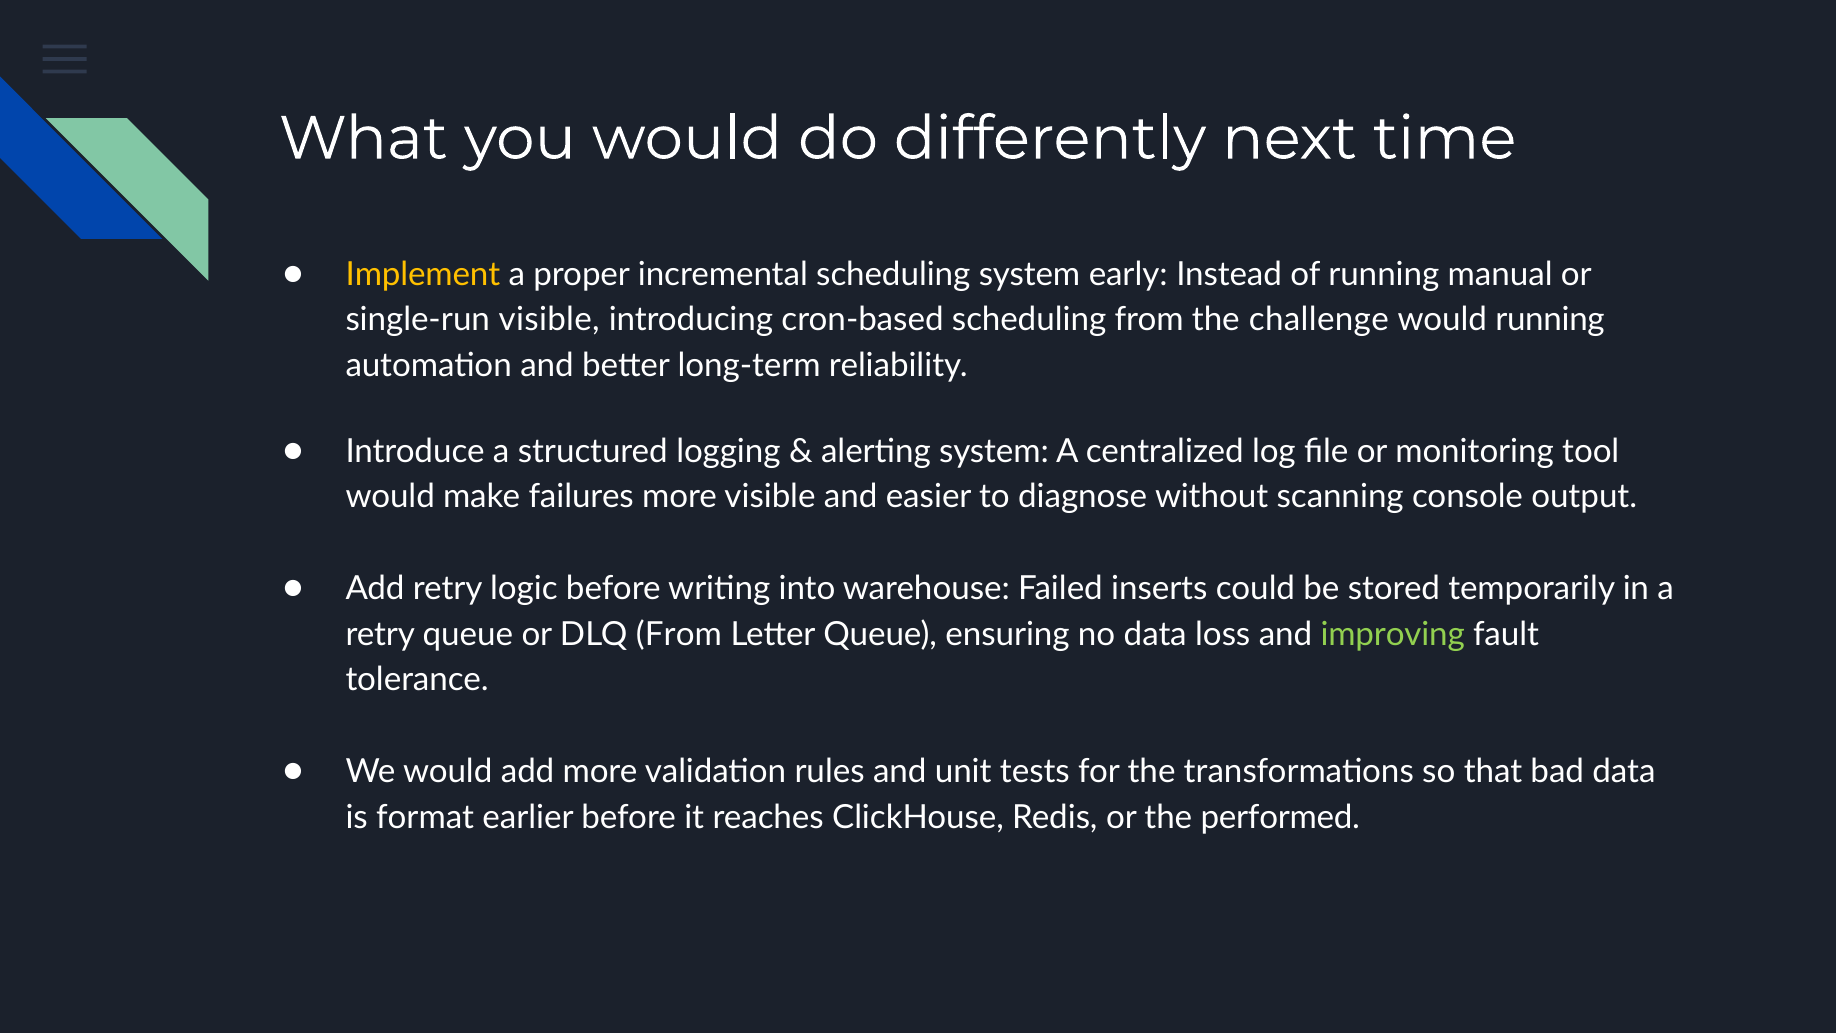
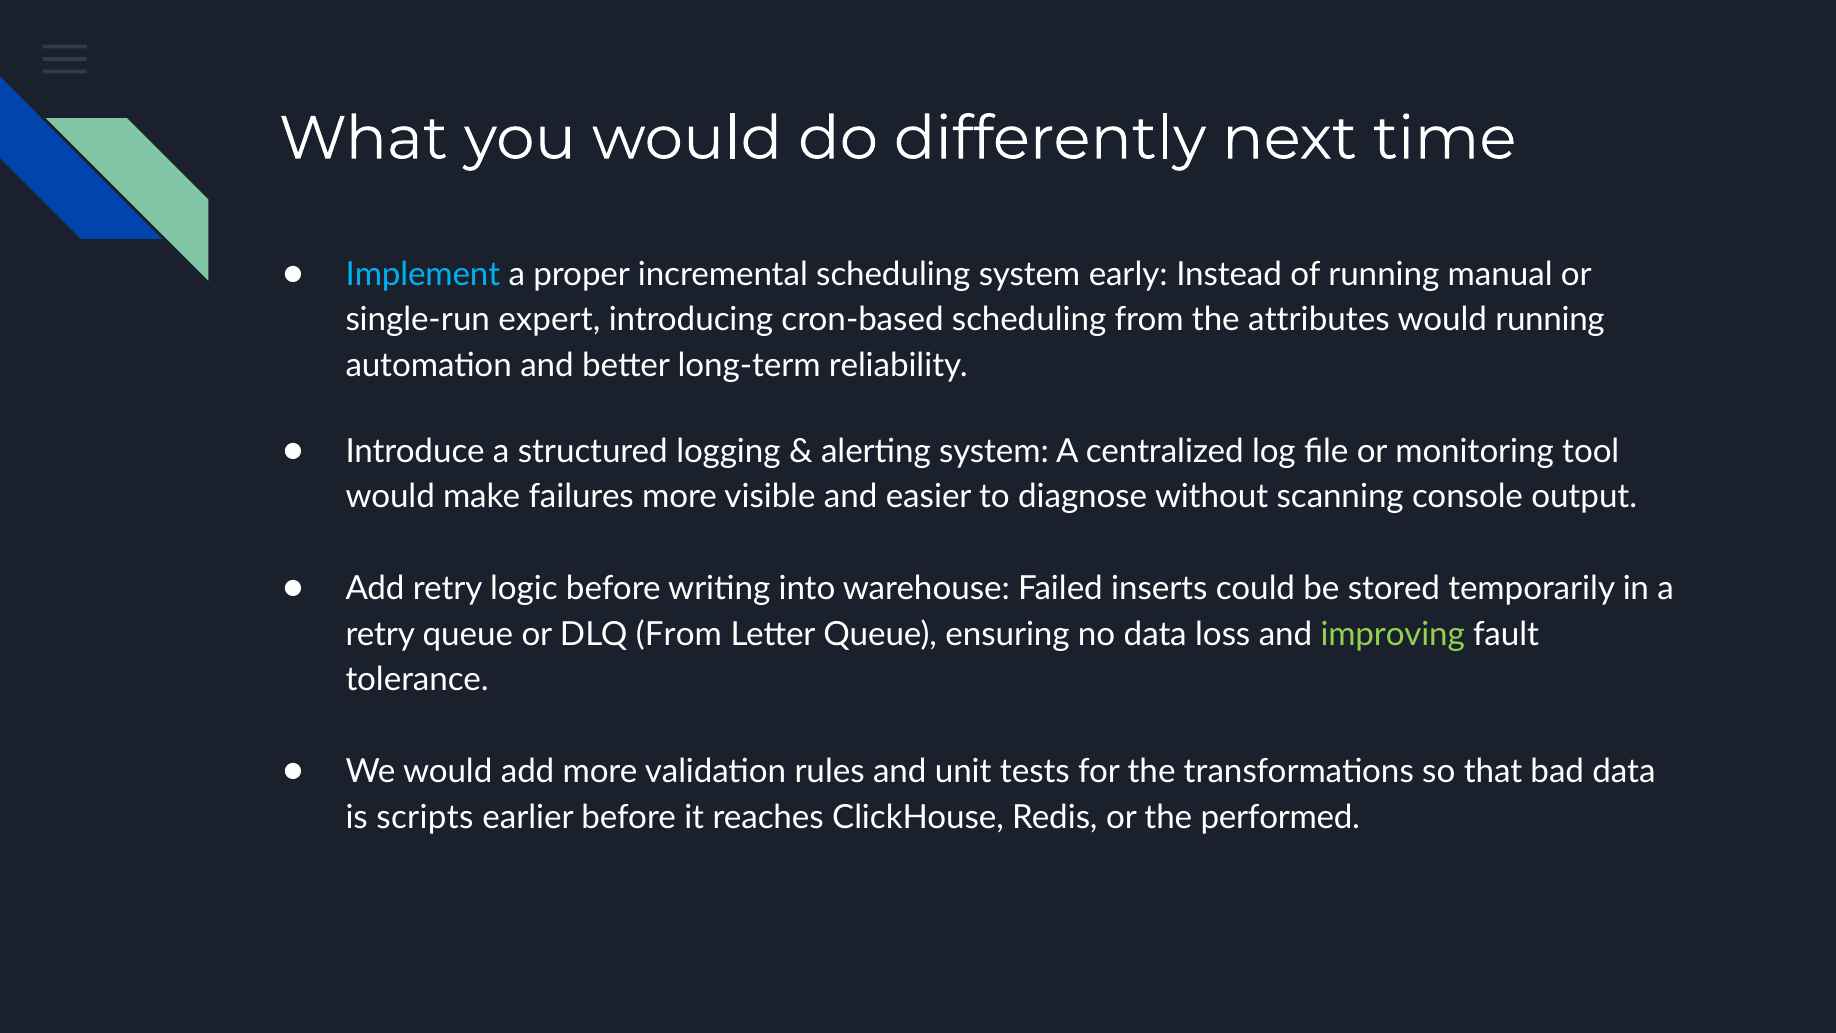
Implement colour: yellow -> light blue
single-run visible: visible -> expert
challenge: challenge -> attributes
format: format -> scripts
